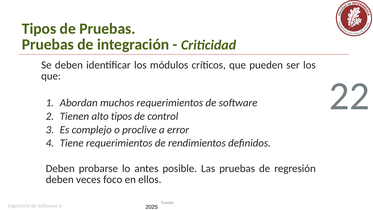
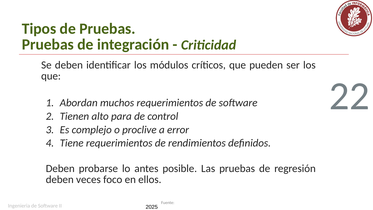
alto tipos: tipos -> para
